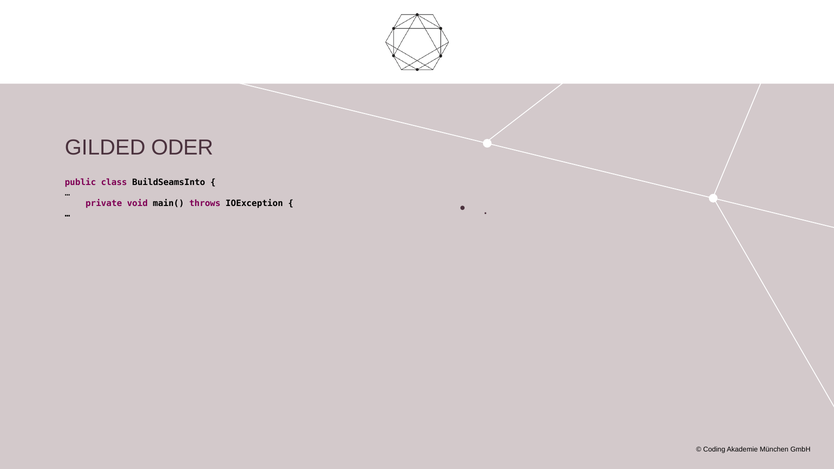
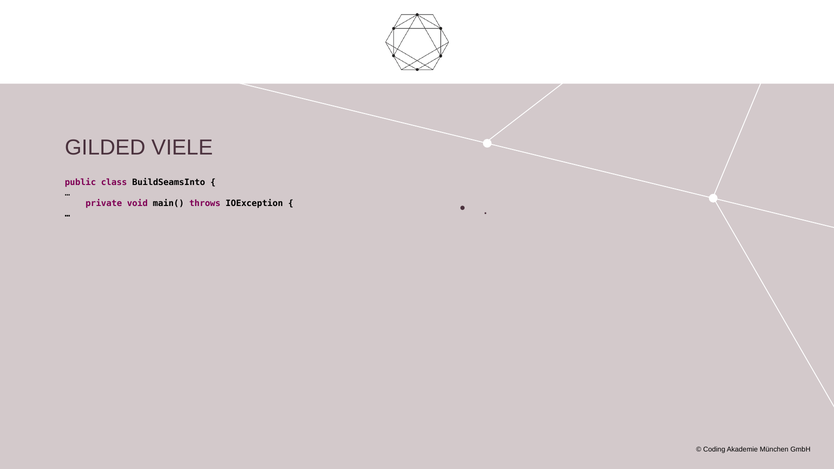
ODER: ODER -> VIELE
